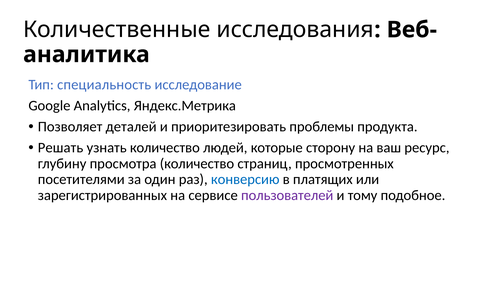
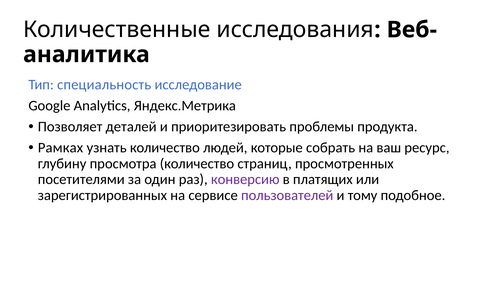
Решать: Решать -> Рамках
сторону: сторону -> собрать
конверсию colour: blue -> purple
